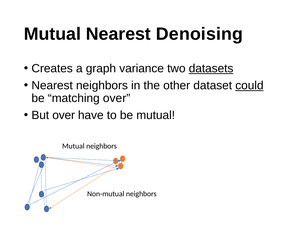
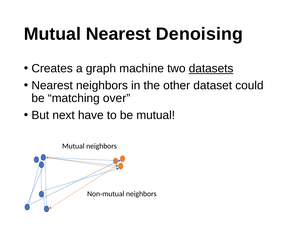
variance: variance -> machine
could underline: present -> none
But over: over -> next
